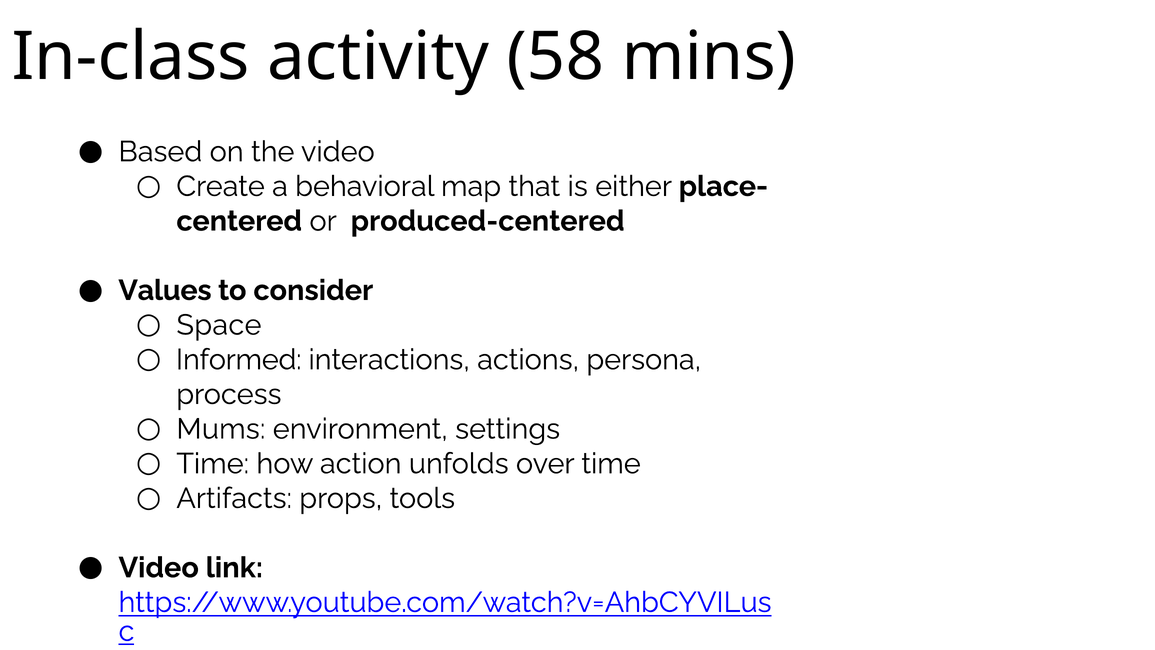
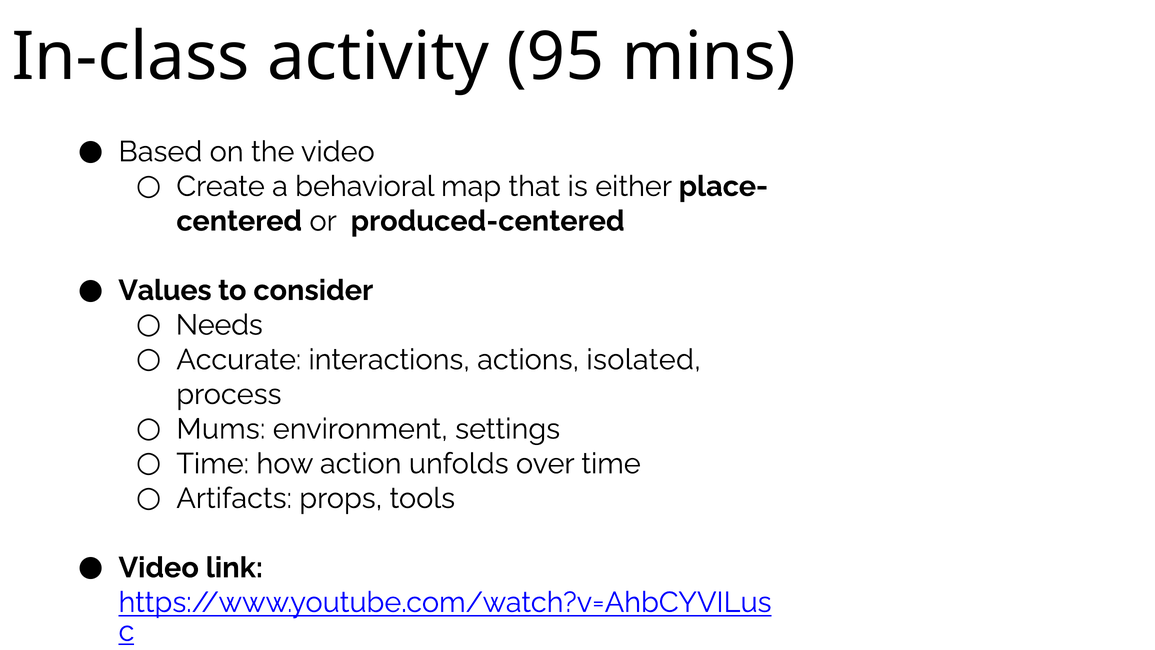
58: 58 -> 95
Space: Space -> Needs
Informed: Informed -> Accurate
persona: persona -> isolated
